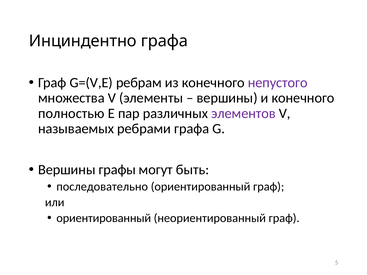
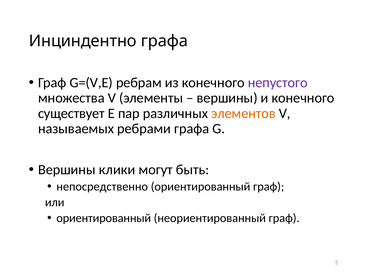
полностью: полностью -> существует
элементов colour: purple -> orange
графы: графы -> клики
последовательно: последовательно -> непосредственно
